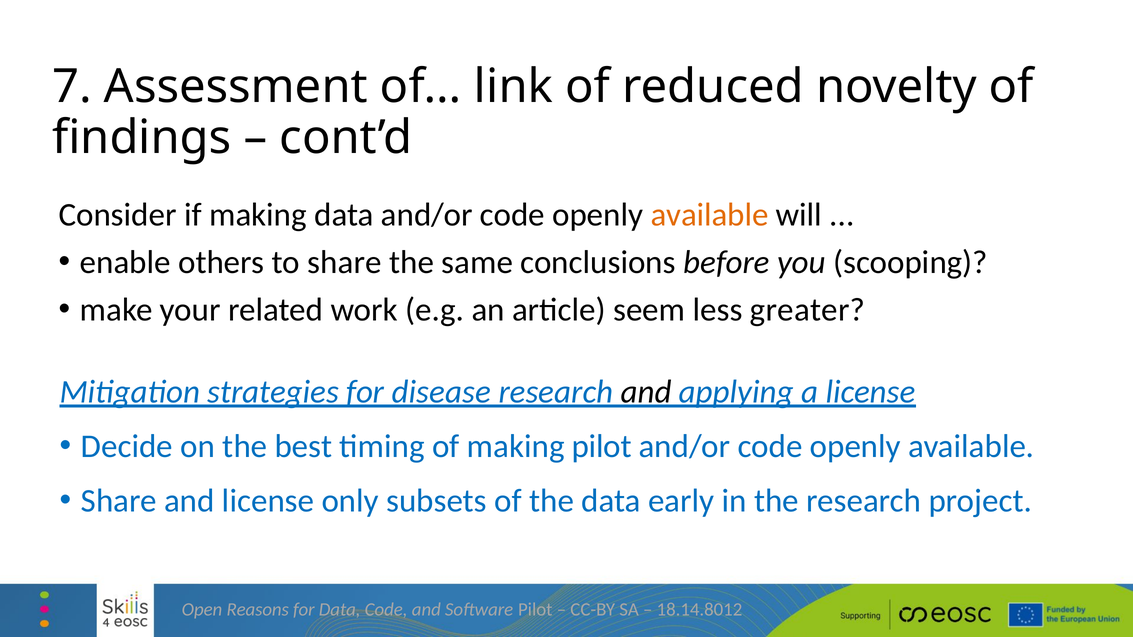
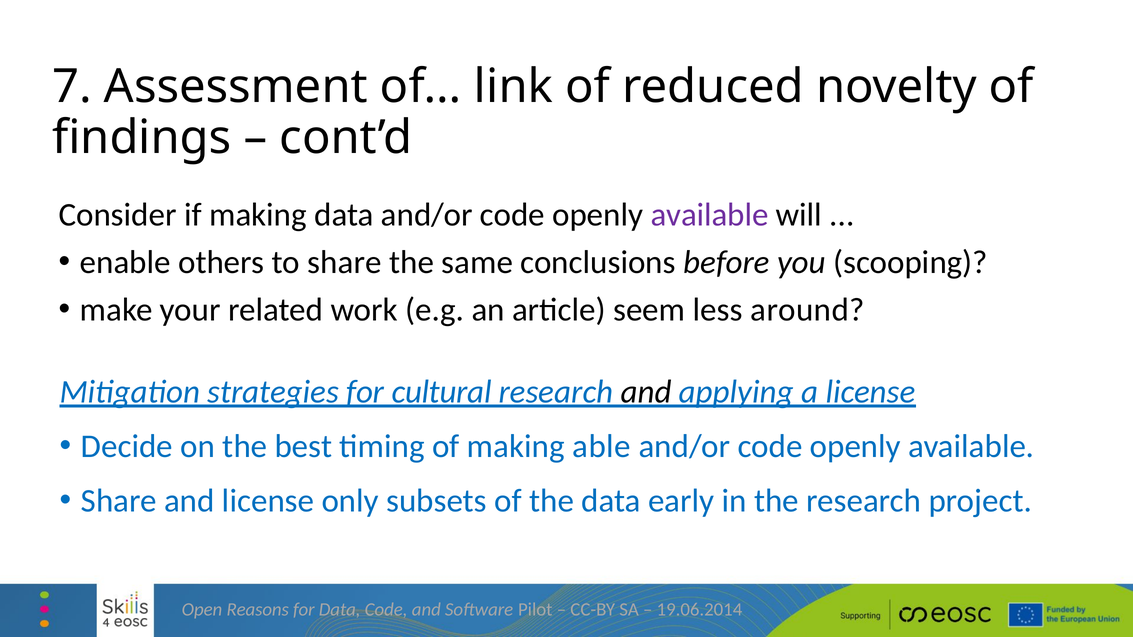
available at (709, 215) colour: orange -> purple
greater: greater -> around
disease: disease -> cultural
making pilot: pilot -> able
18.14.8012: 18.14.8012 -> 19.06.2014
